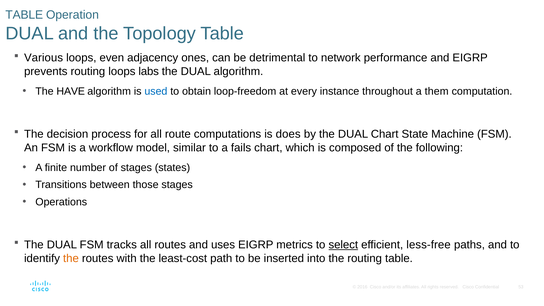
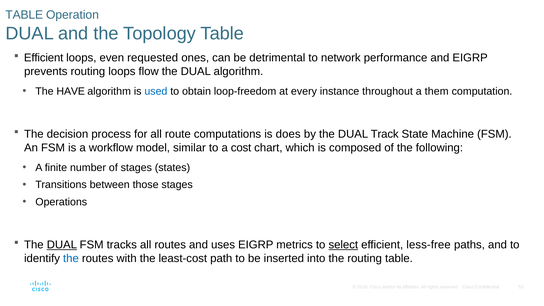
Various at (44, 58): Various -> Efficient
adjacency: adjacency -> requested
labs: labs -> flow
DUAL Chart: Chart -> Track
fails: fails -> cost
DUAL at (62, 245) underline: none -> present
the at (71, 258) colour: orange -> blue
